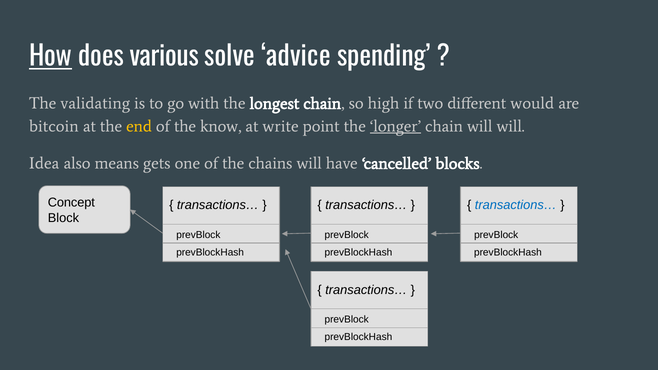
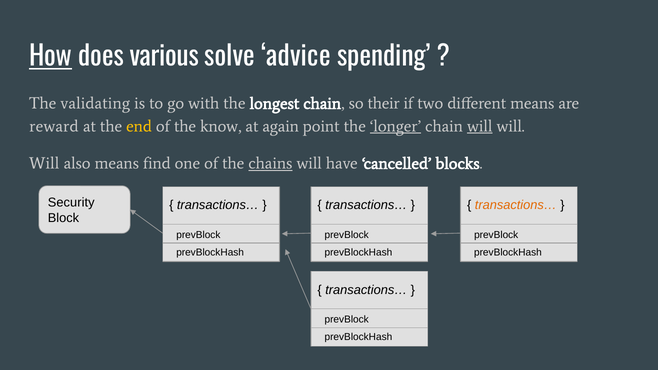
high: high -> their
different would: would -> means
bitcoin: bitcoin -> reward
write: write -> again
will at (480, 126) underline: none -> present
Idea at (44, 163): Idea -> Will
gets: gets -> find
chains underline: none -> present
Concept: Concept -> Security
transactions… at (516, 205) colour: blue -> orange
